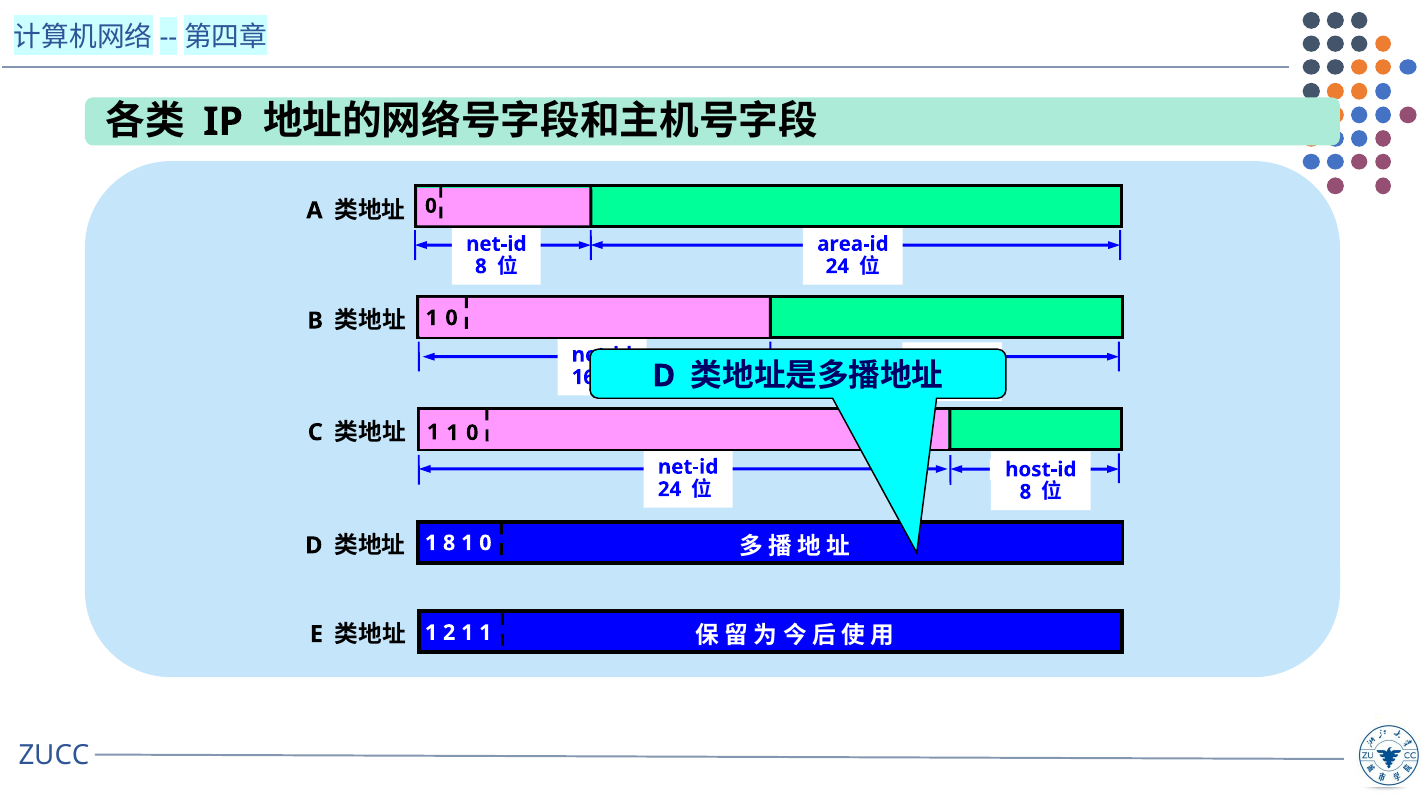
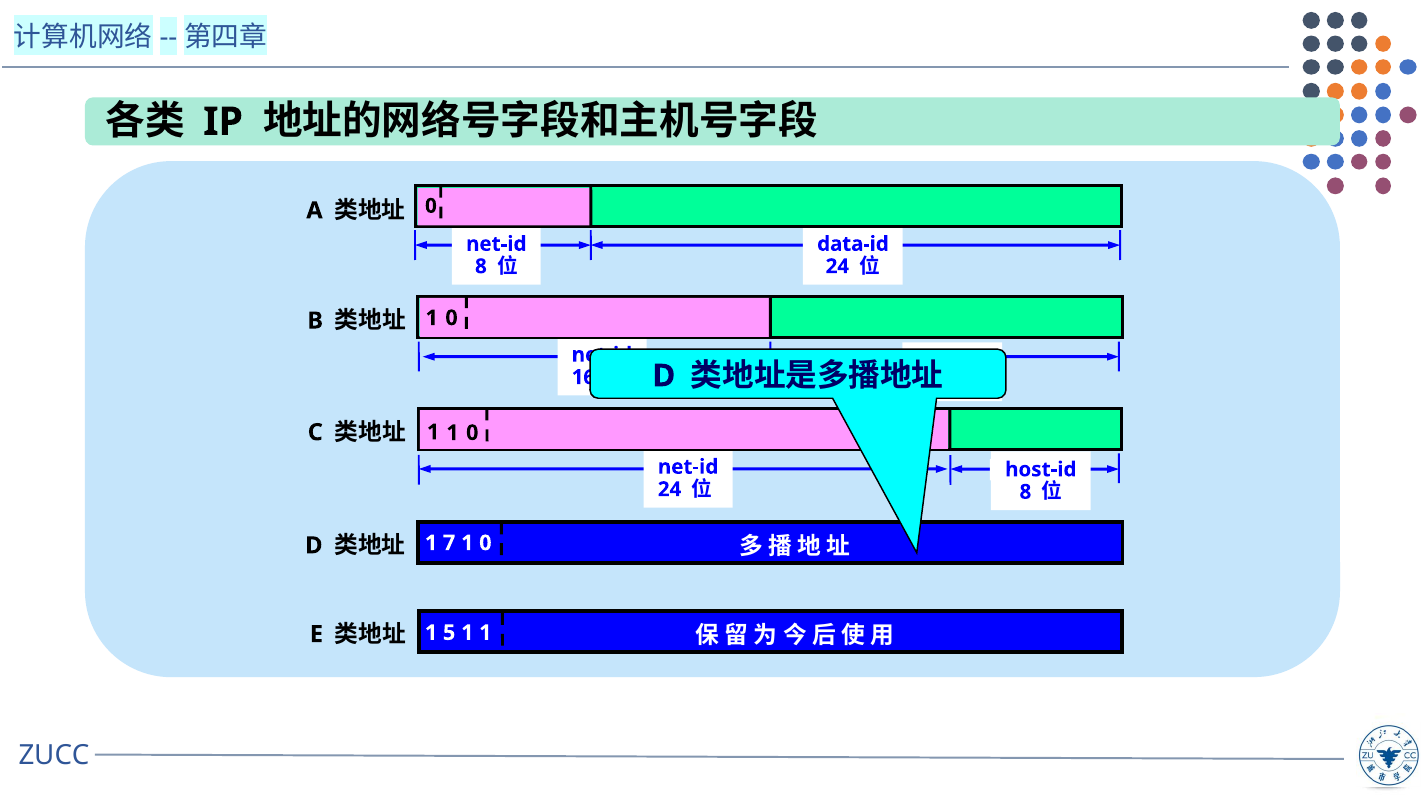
area-id: area-id -> data-id
1 8: 8 -> 7
2: 2 -> 5
